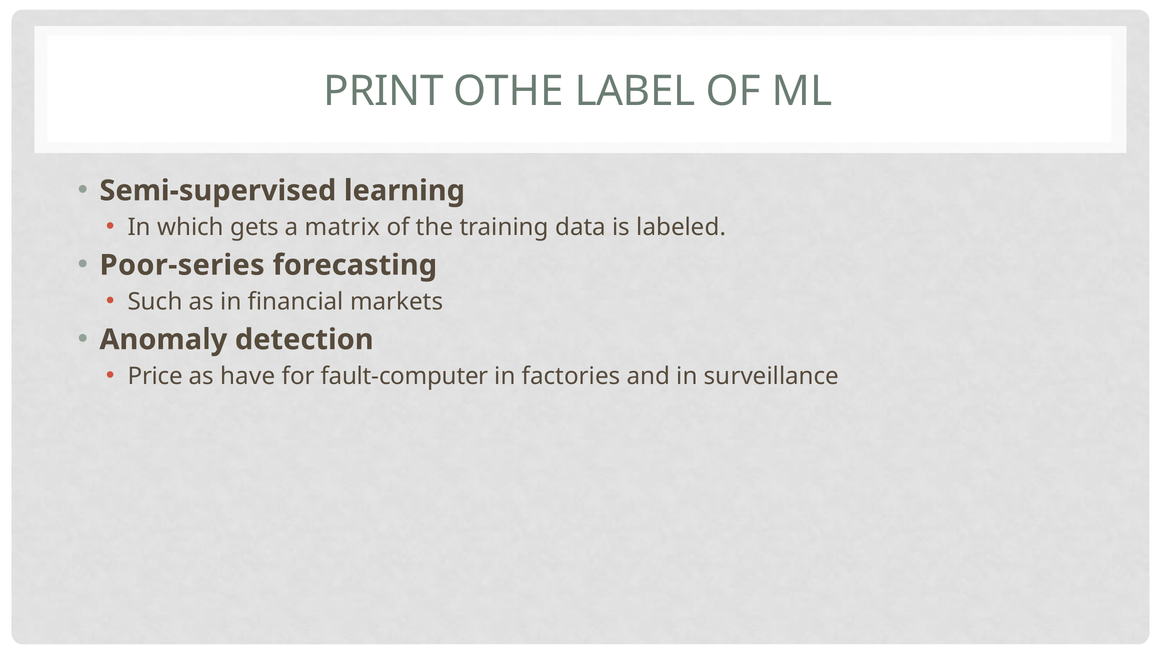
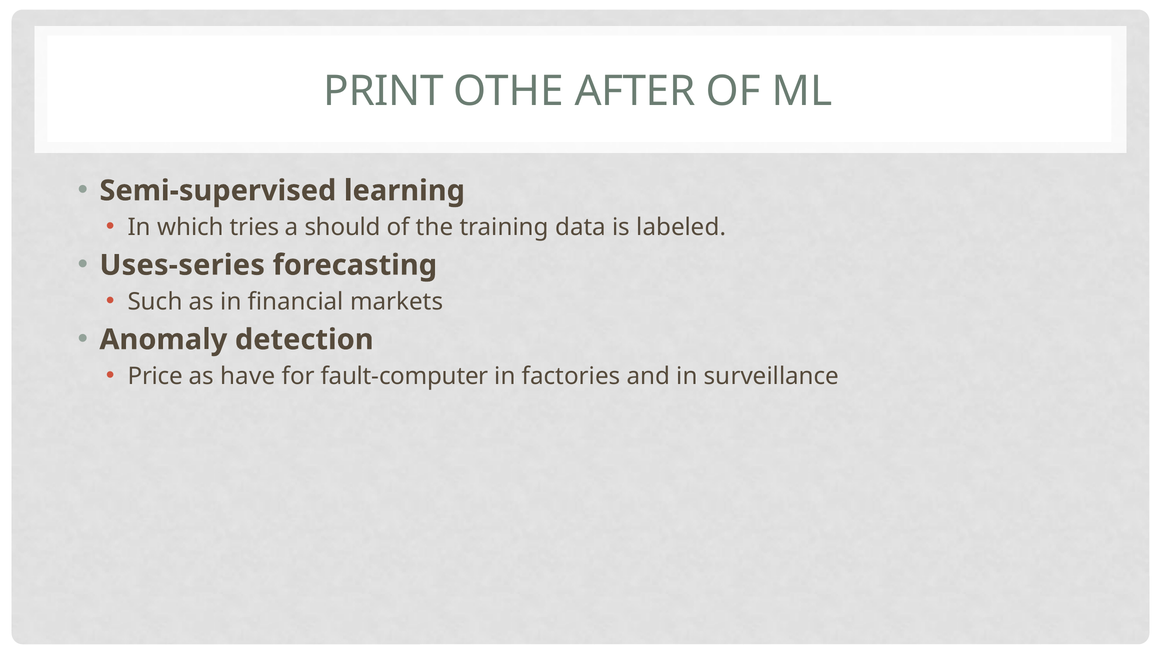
LABEL: LABEL -> AFTER
gets: gets -> tries
matrix: matrix -> should
Poor-series: Poor-series -> Uses-series
